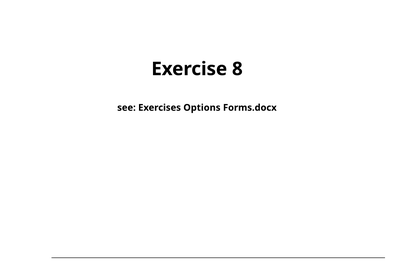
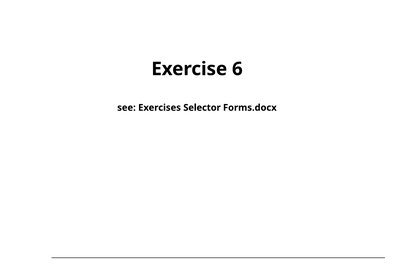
8: 8 -> 6
Options: Options -> Selector
